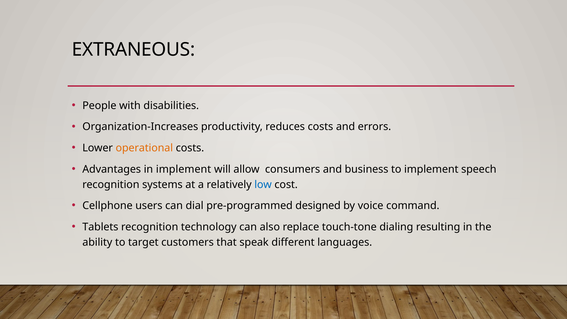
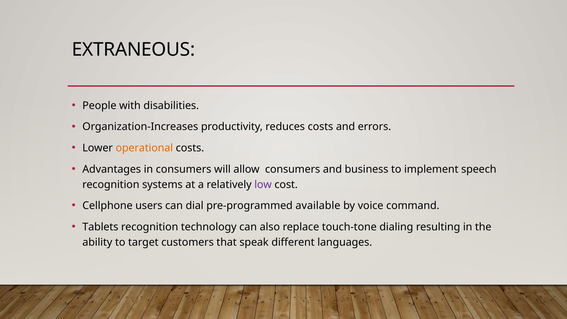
in implement: implement -> consumers
low colour: blue -> purple
designed: designed -> available
